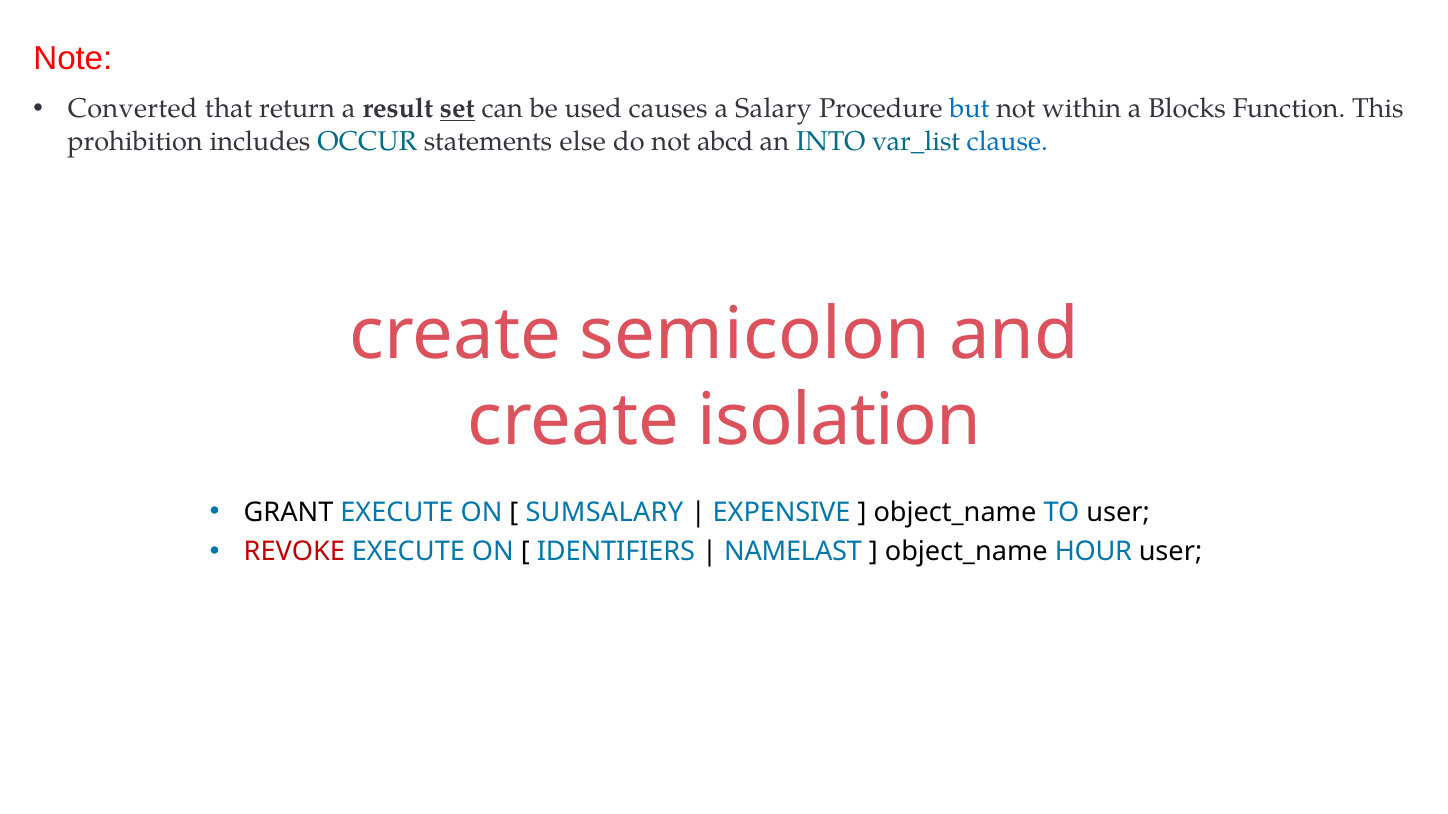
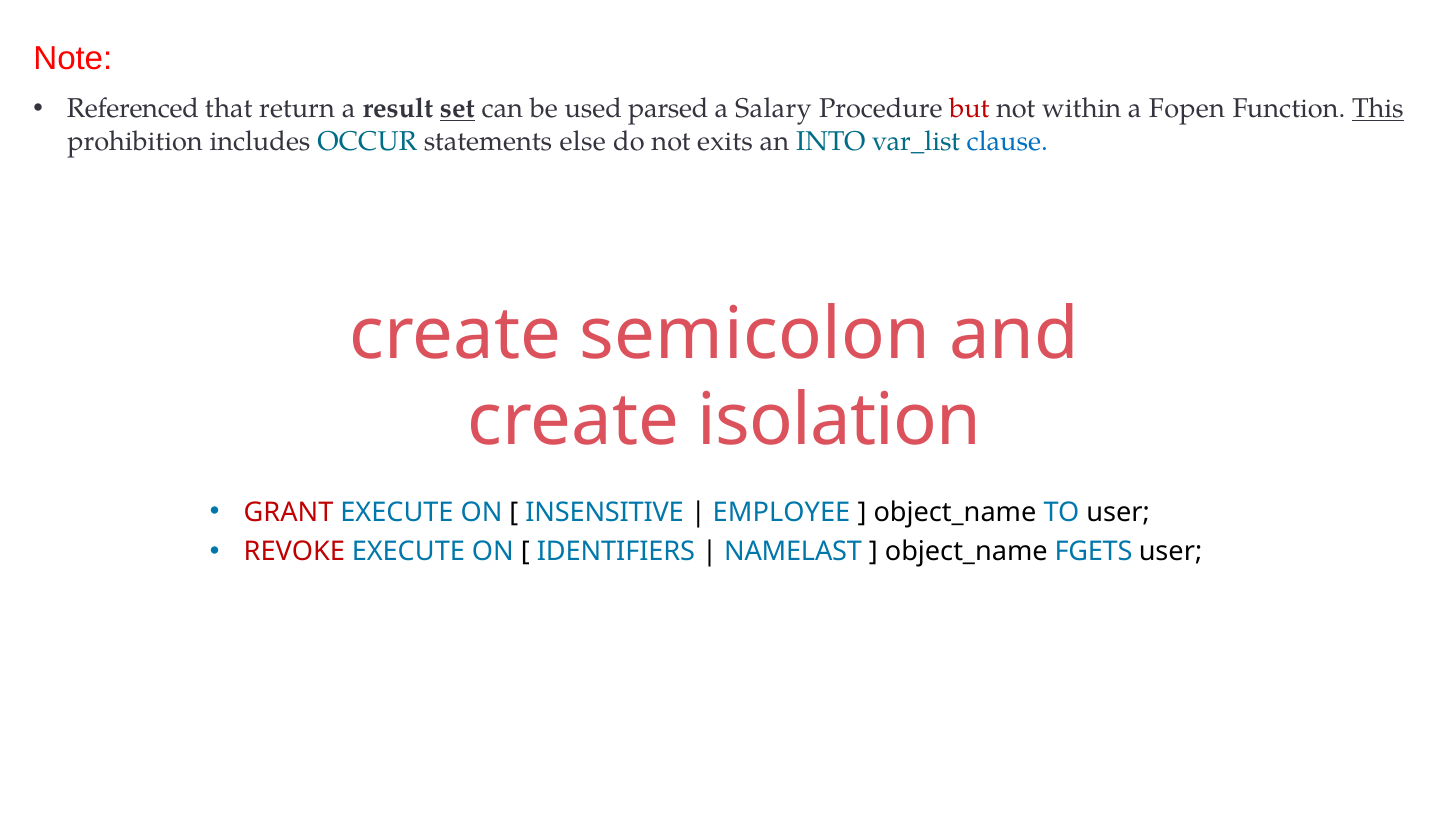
Converted: Converted -> Referenced
causes: causes -> parsed
but colour: blue -> red
Blocks: Blocks -> Fopen
This underline: none -> present
abcd: abcd -> exits
GRANT colour: black -> red
SUMSALARY: SUMSALARY -> INSENSITIVE
EXPENSIVE: EXPENSIVE -> EMPLOYEE
HOUR: HOUR -> FGETS
